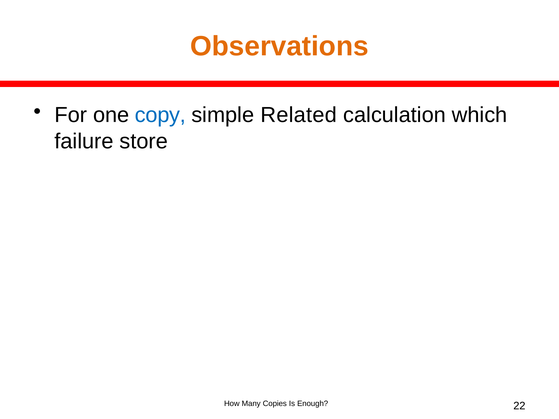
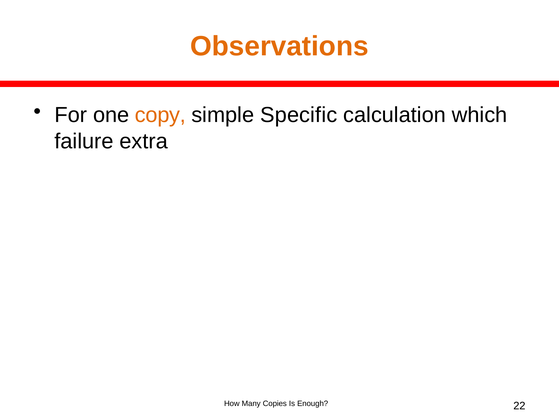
copy colour: blue -> orange
Related: Related -> Specific
store: store -> extra
